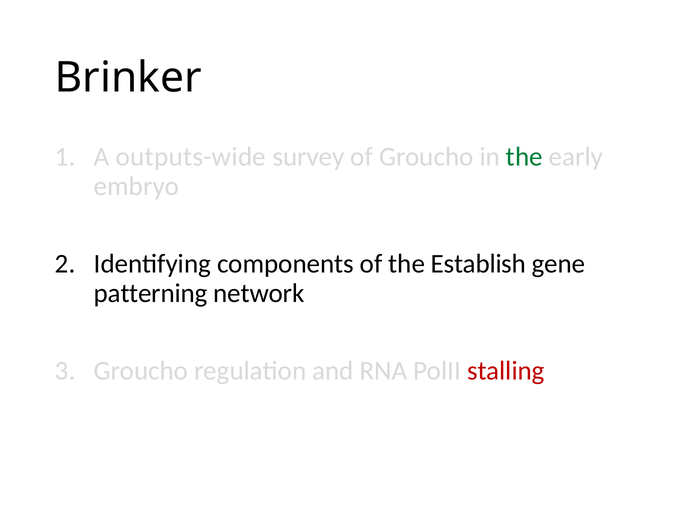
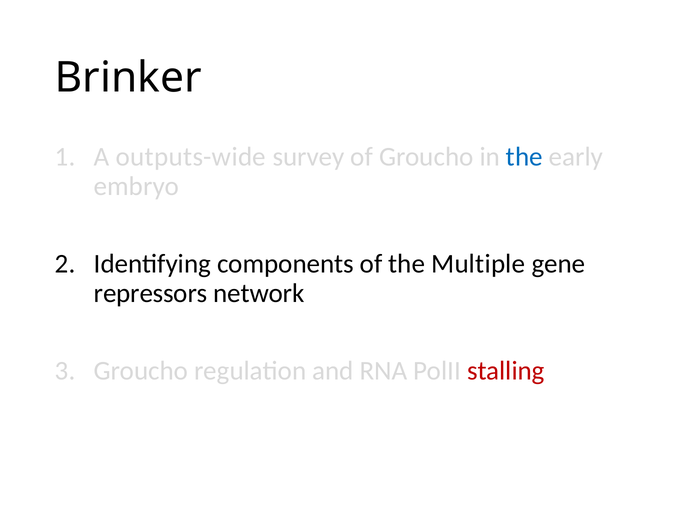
the at (524, 157) colour: green -> blue
Establish: Establish -> Multiple
patterning: patterning -> repressors
